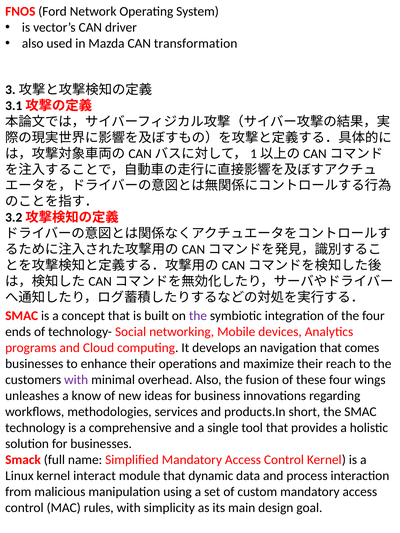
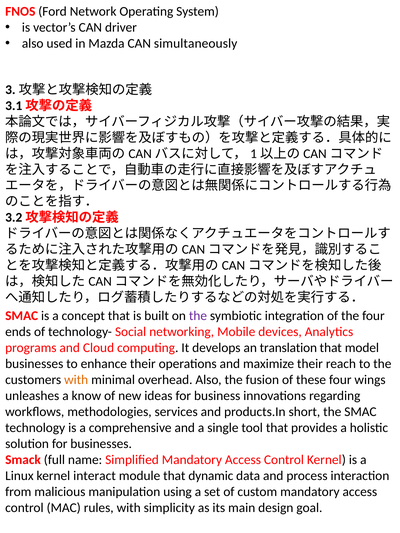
transformation: transformation -> simultaneously
navigation: navigation -> translation
comes: comes -> model
with at (76, 380) colour: purple -> orange
